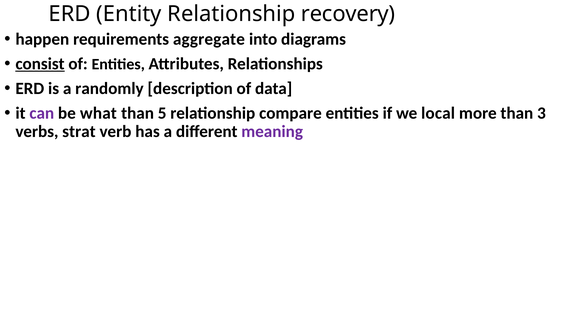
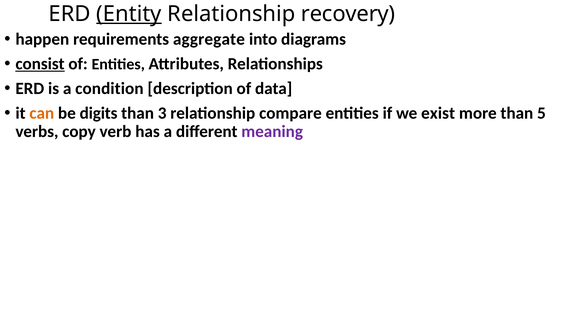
Entity underline: none -> present
randomly: randomly -> condition
can colour: purple -> orange
what: what -> digits
5: 5 -> 3
local: local -> exist
3: 3 -> 5
strat: strat -> copy
